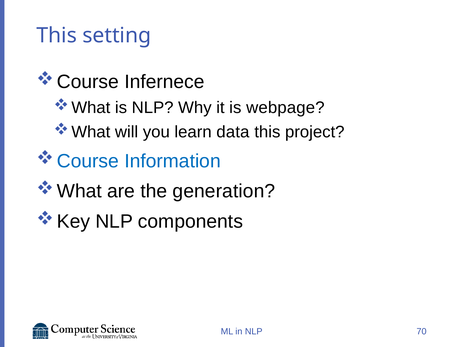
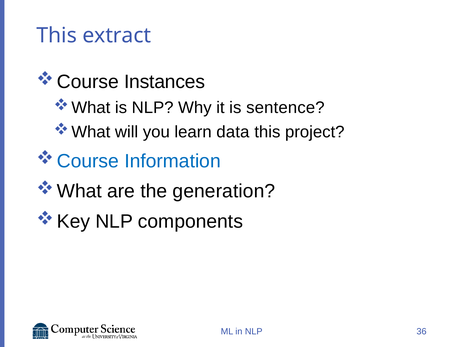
setting: setting -> extract
Infernece: Infernece -> Instances
webpage: webpage -> sentence
70: 70 -> 36
